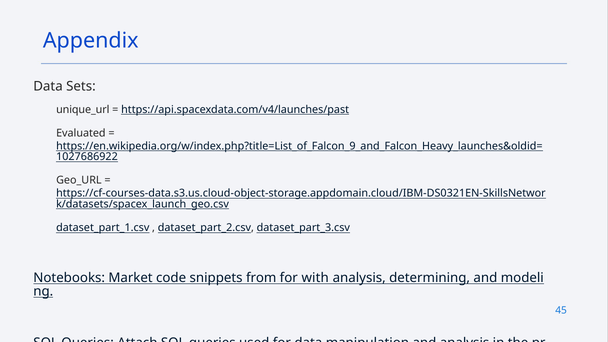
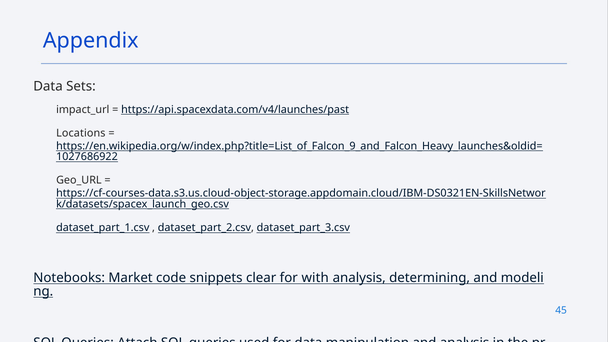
unique_url: unique_url -> impact_url
Evaluated: Evaluated -> Locations
from: from -> clear
